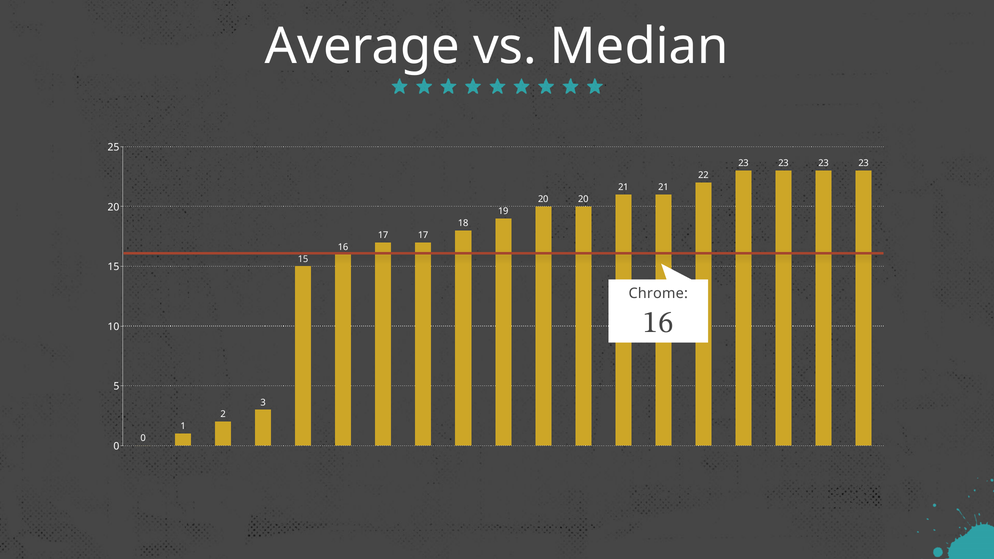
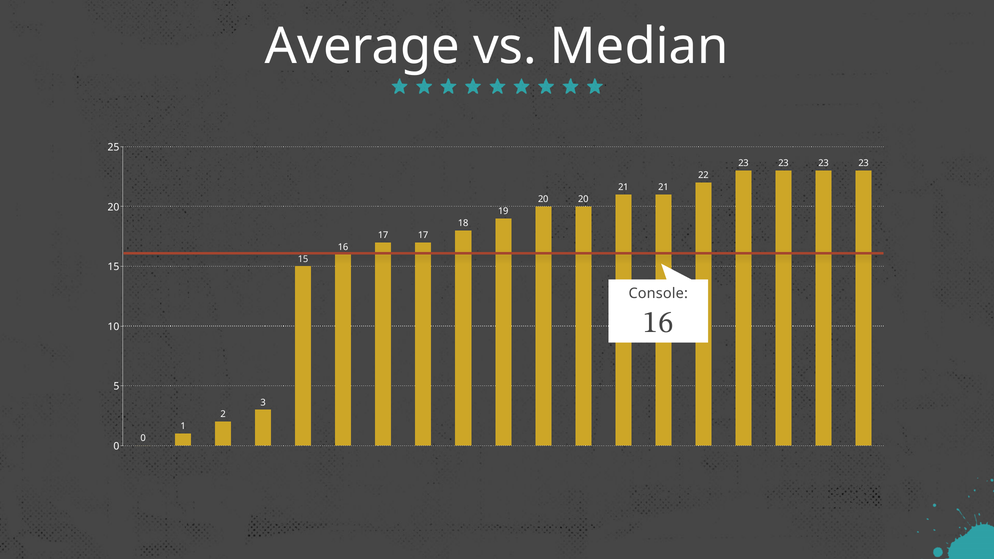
Chrome: Chrome -> Console
